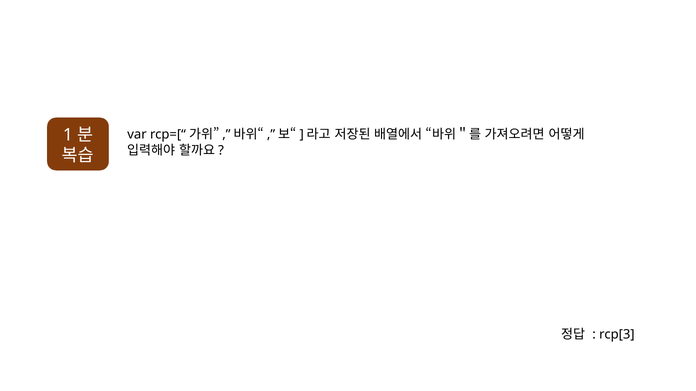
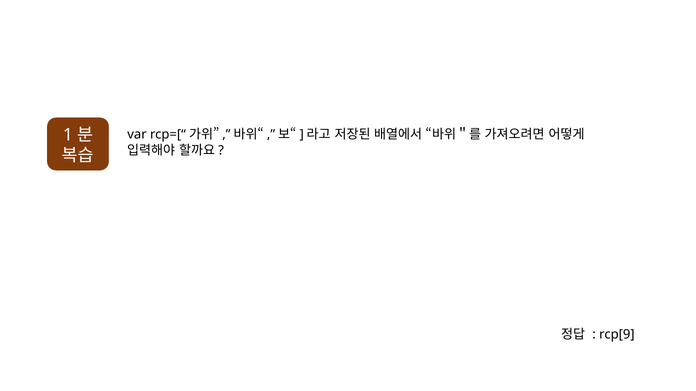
rcp[3: rcp[3 -> rcp[9
